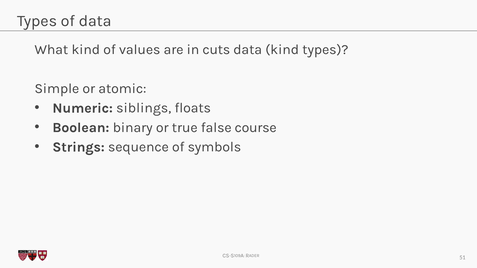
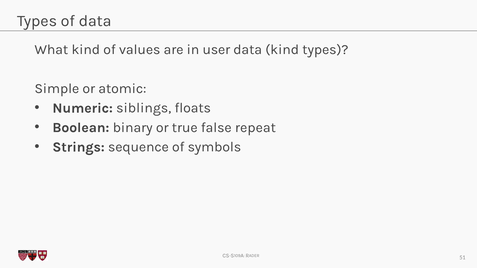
cuts: cuts -> user
course: course -> repeat
